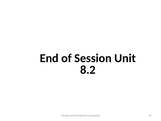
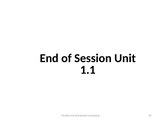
8.2: 8.2 -> 1.1
